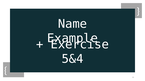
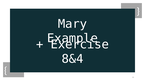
Name: Name -> Mary
5&4: 5&4 -> 8&4
